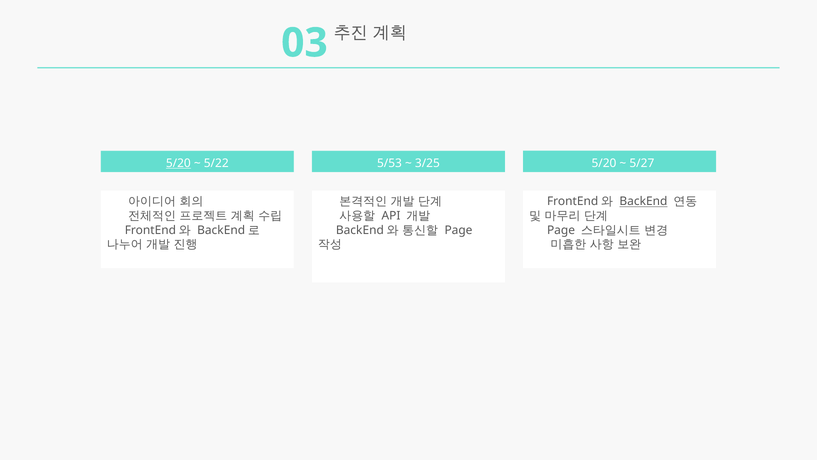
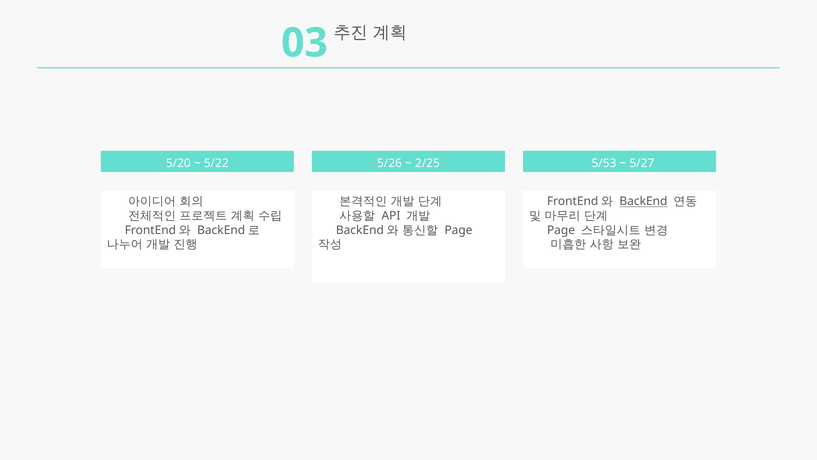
5/20 at (178, 163) underline: present -> none
5/53: 5/53 -> 5/26
3/25: 3/25 -> 2/25
5/20 at (604, 163): 5/20 -> 5/53
